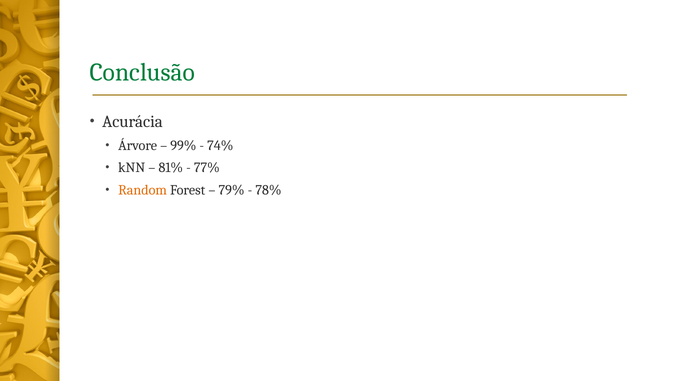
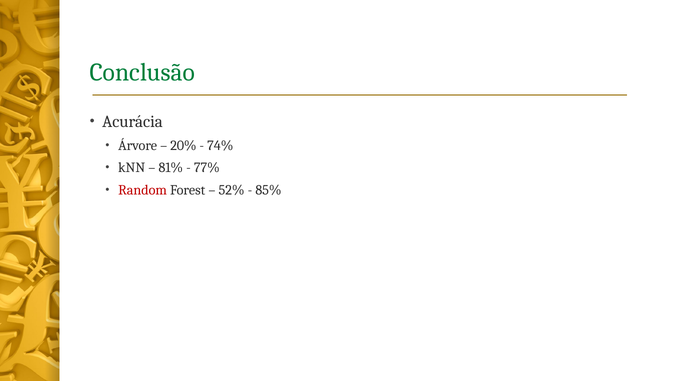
99%: 99% -> 20%
Random colour: orange -> red
79%: 79% -> 52%
78%: 78% -> 85%
